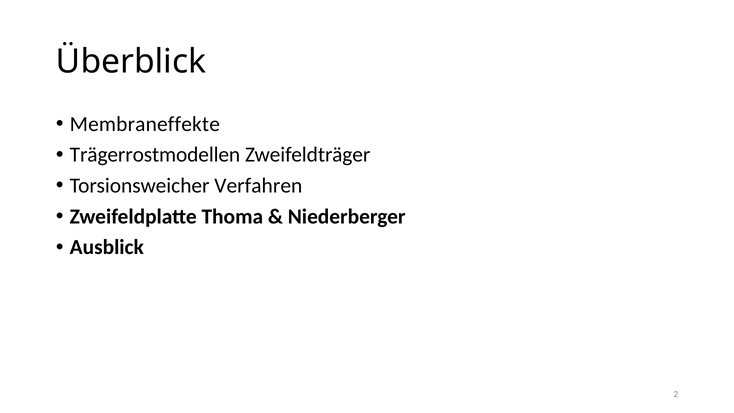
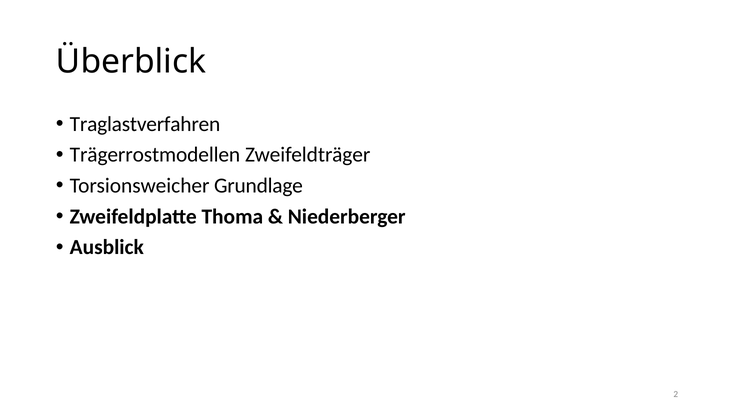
Membraneffekte: Membraneffekte -> Traglastverfahren
Verfahren: Verfahren -> Grundlage
